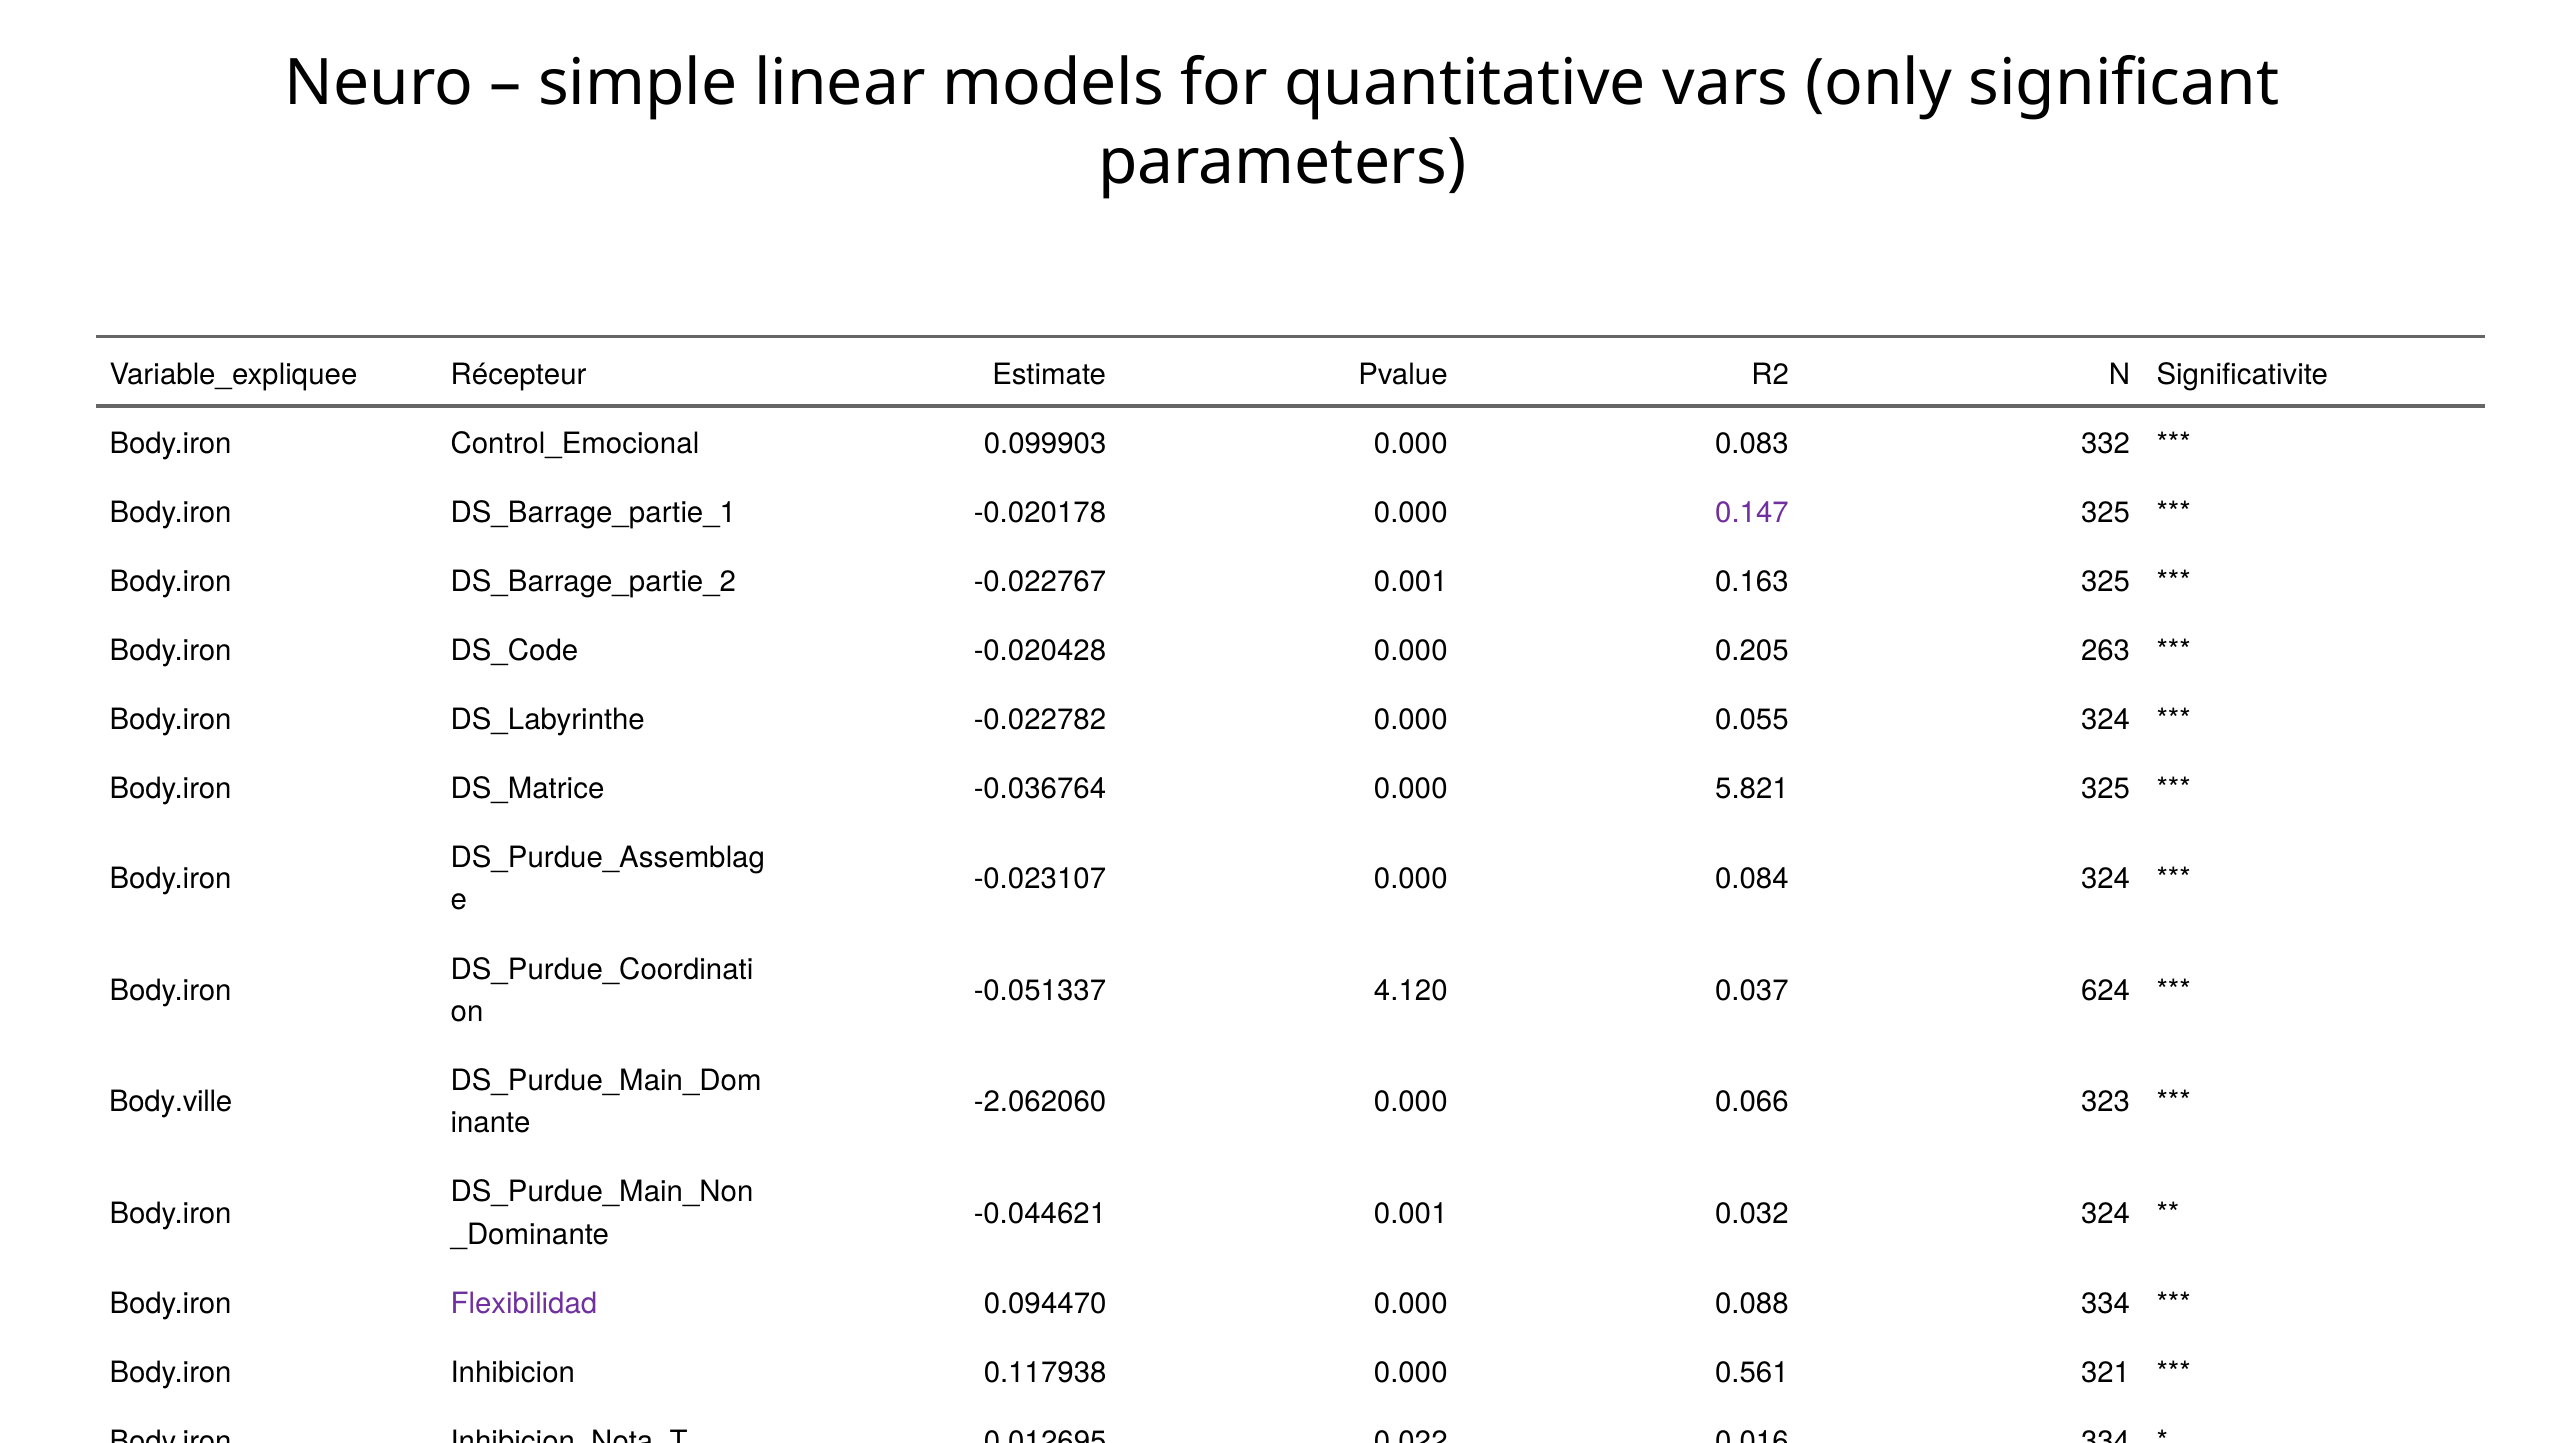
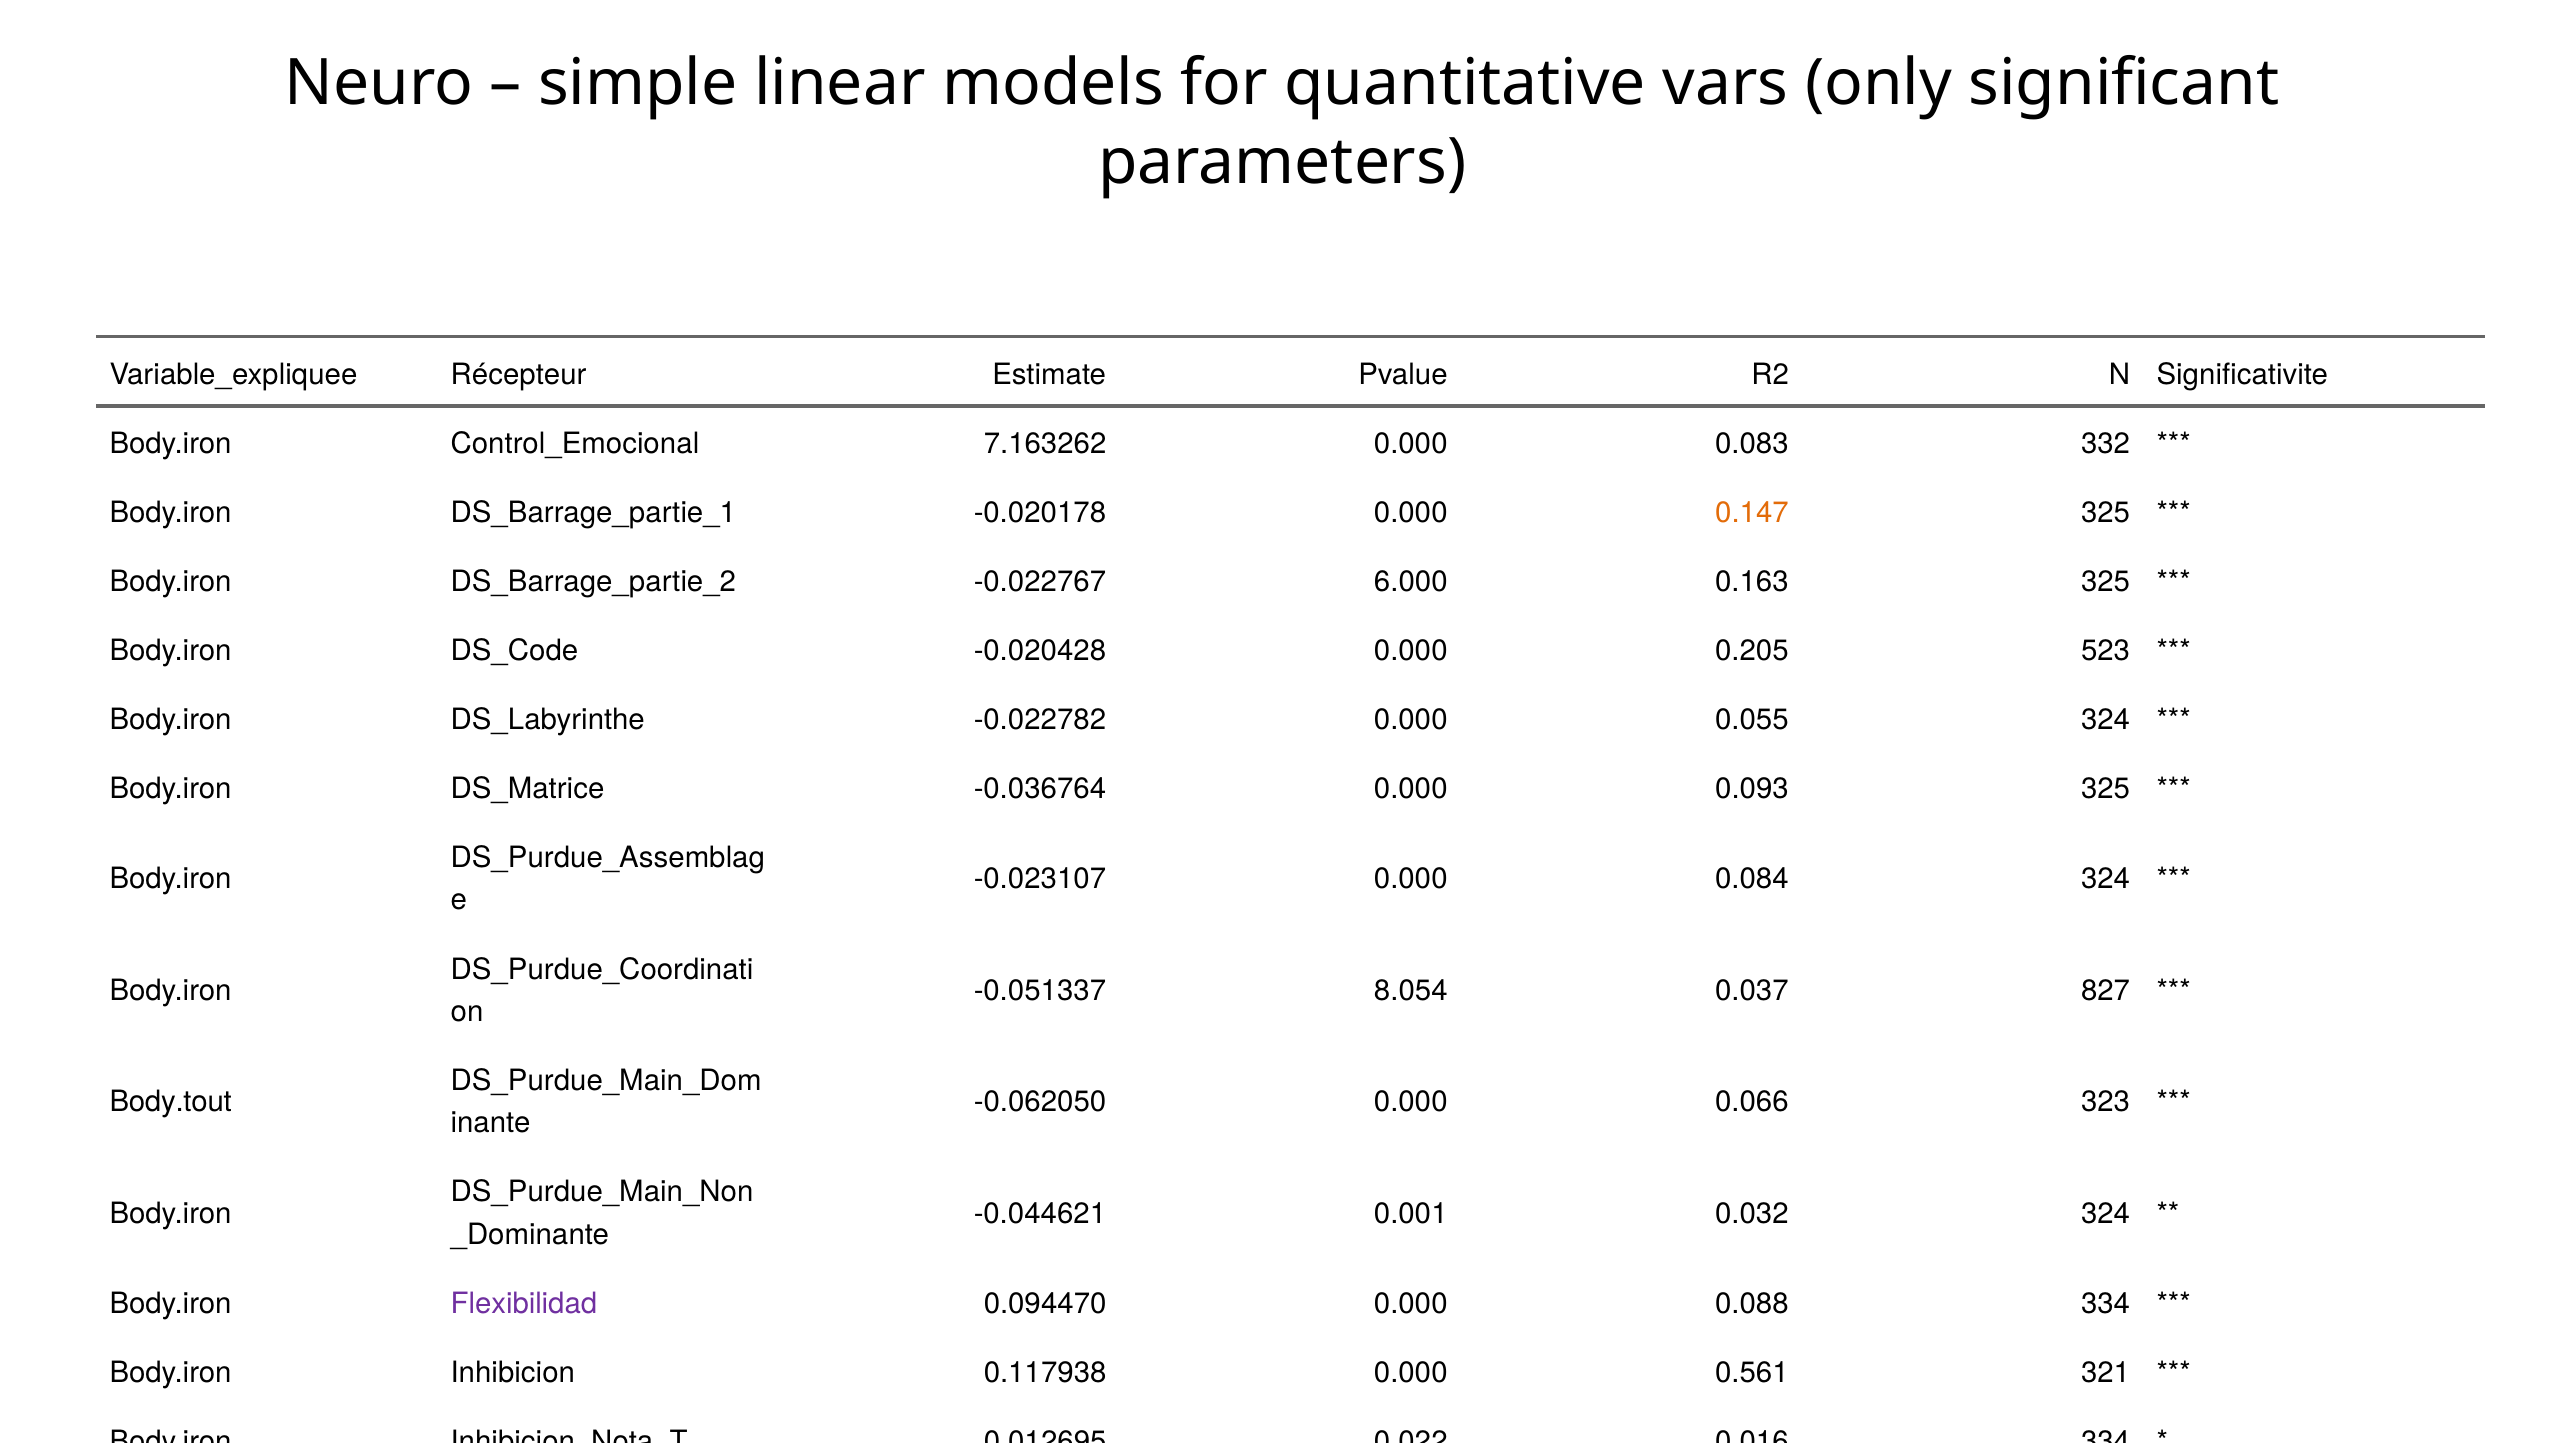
0.099903: 0.099903 -> 7.163262
0.147 colour: purple -> orange
-0.022767 0.001: 0.001 -> 6.000
263: 263 -> 523
5.821: 5.821 -> 0.093
4.120: 4.120 -> 8.054
624: 624 -> 827
Body.ville: Body.ville -> Body.tout
-2.062060: -2.062060 -> -0.062050
